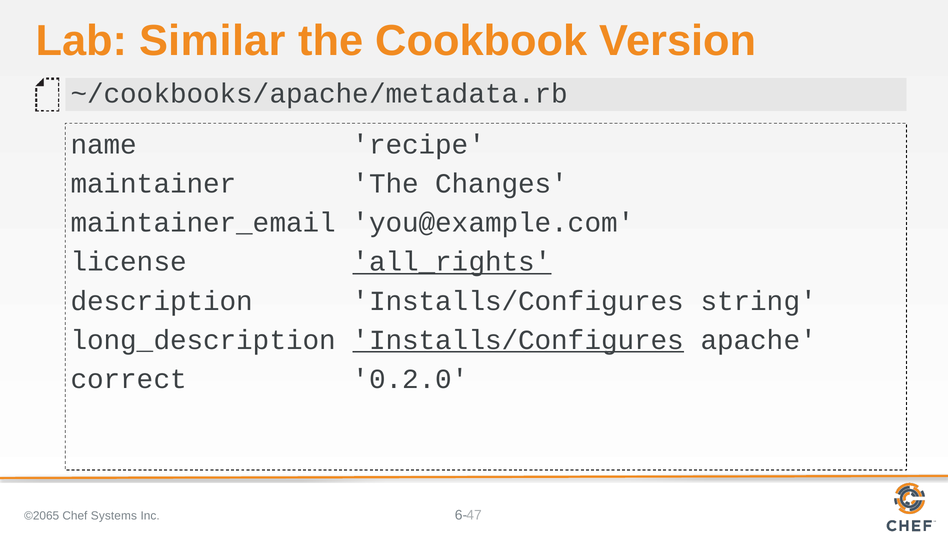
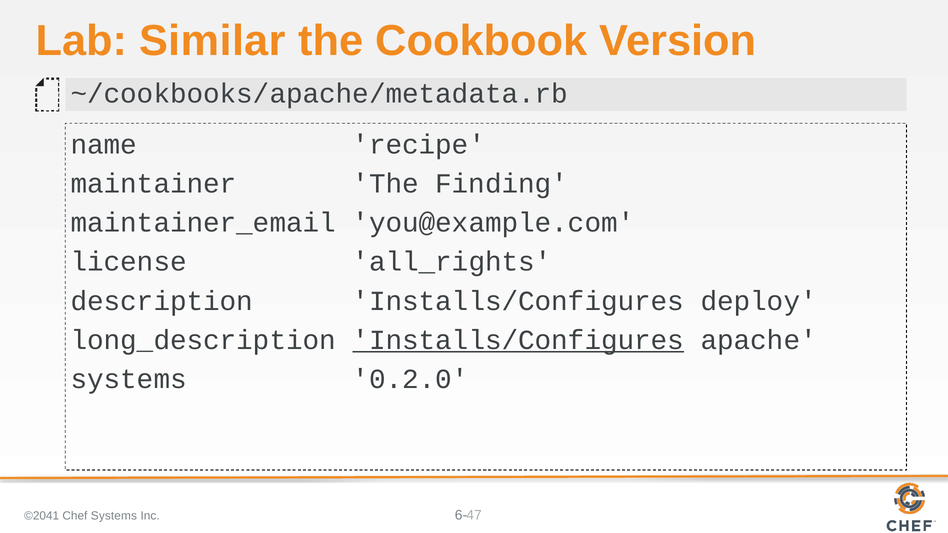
Changes: Changes -> Finding
all_rights underline: present -> none
string: string -> deploy
correct at (129, 379): correct -> systems
©2065: ©2065 -> ©2041
